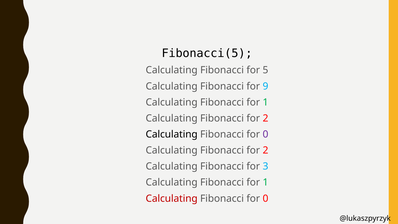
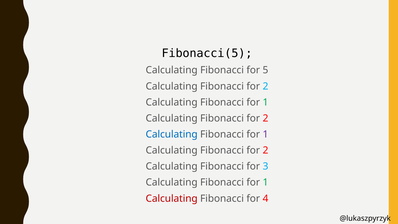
9 at (265, 86): 9 -> 2
Calculating at (172, 134) colour: black -> blue
0 at (265, 134): 0 -> 1
0 at (265, 198): 0 -> 4
